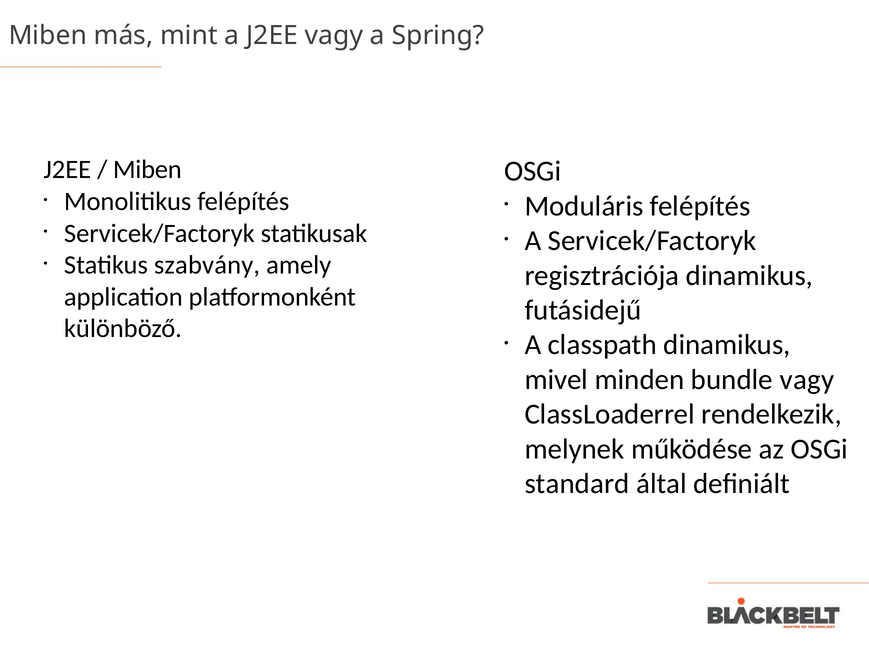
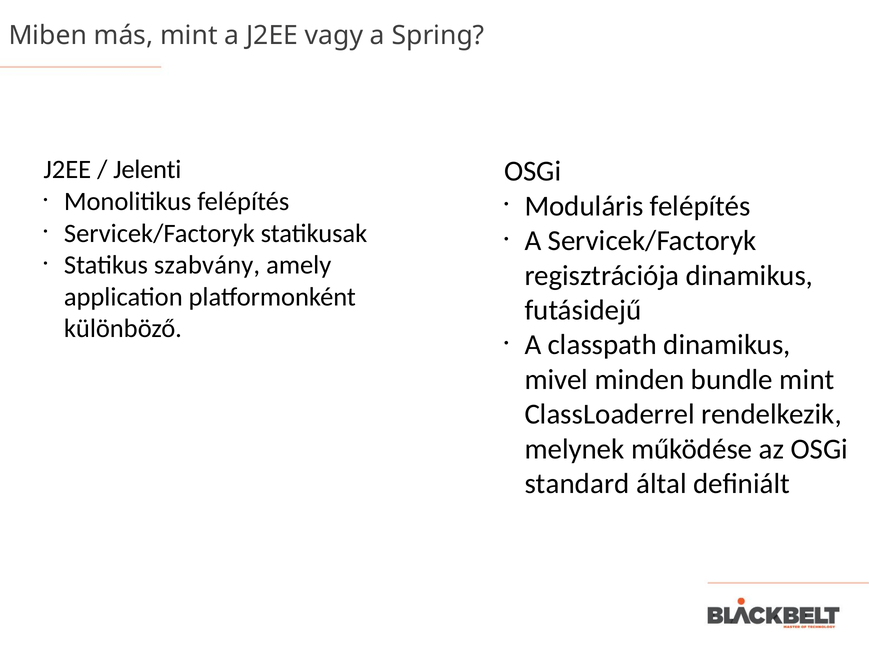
Miben at (147, 170): Miben -> Jelenti
bundle vagy: vagy -> mint
